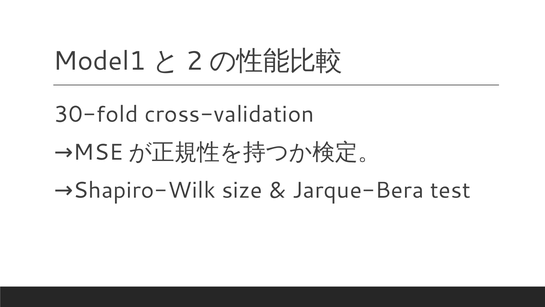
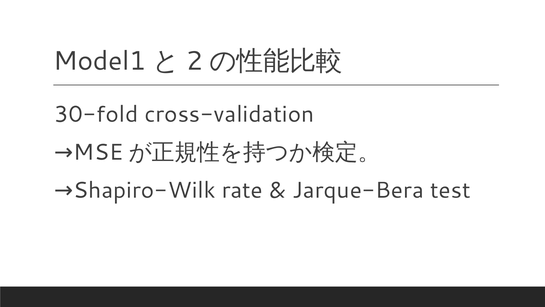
size: size -> rate
